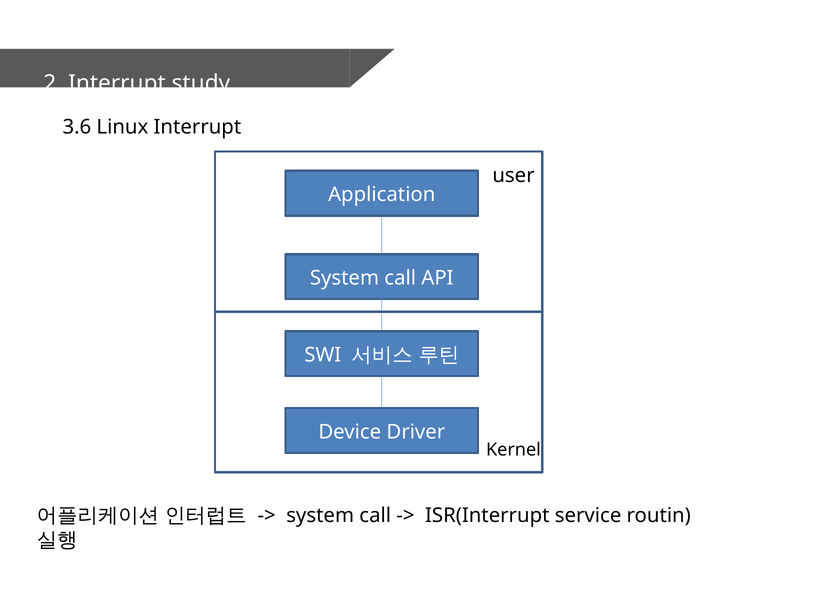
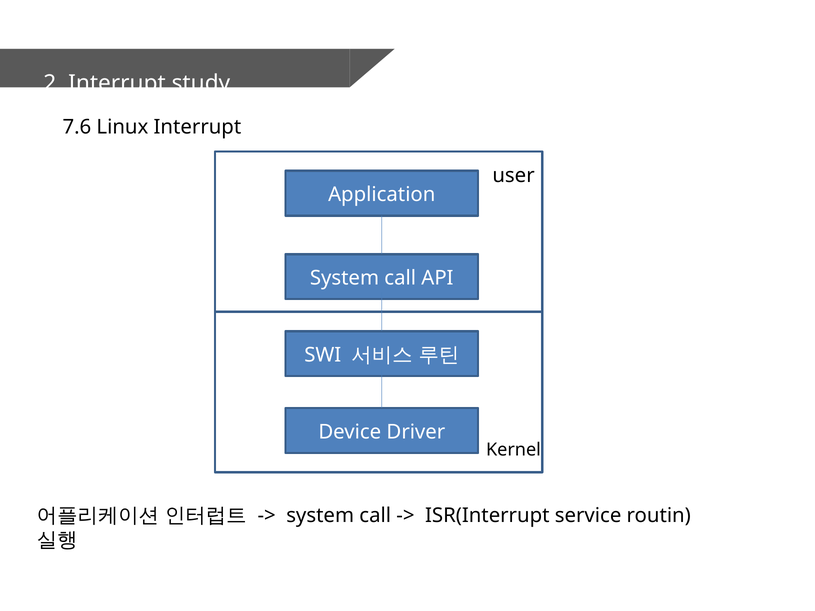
3.6: 3.6 -> 7.6
